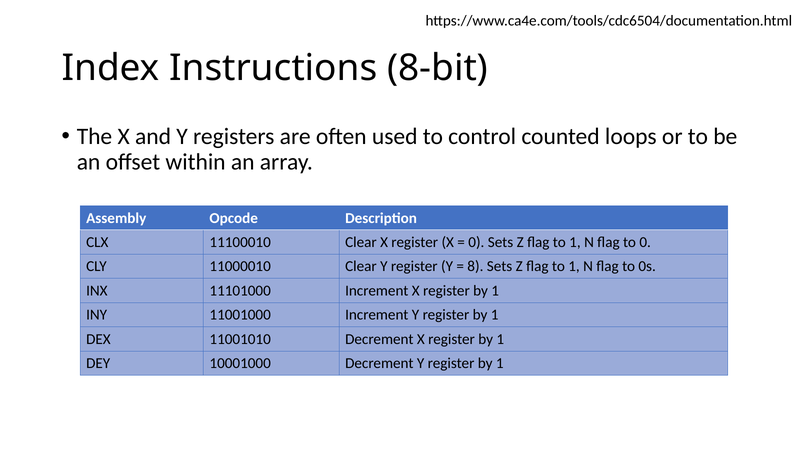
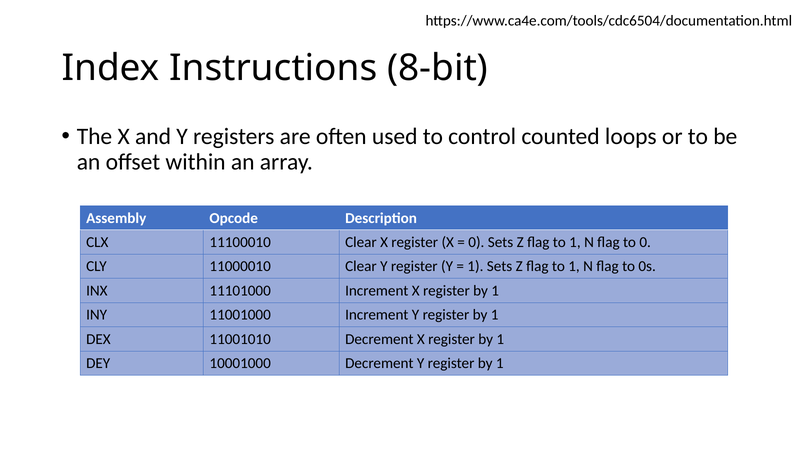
8 at (475, 267): 8 -> 1
